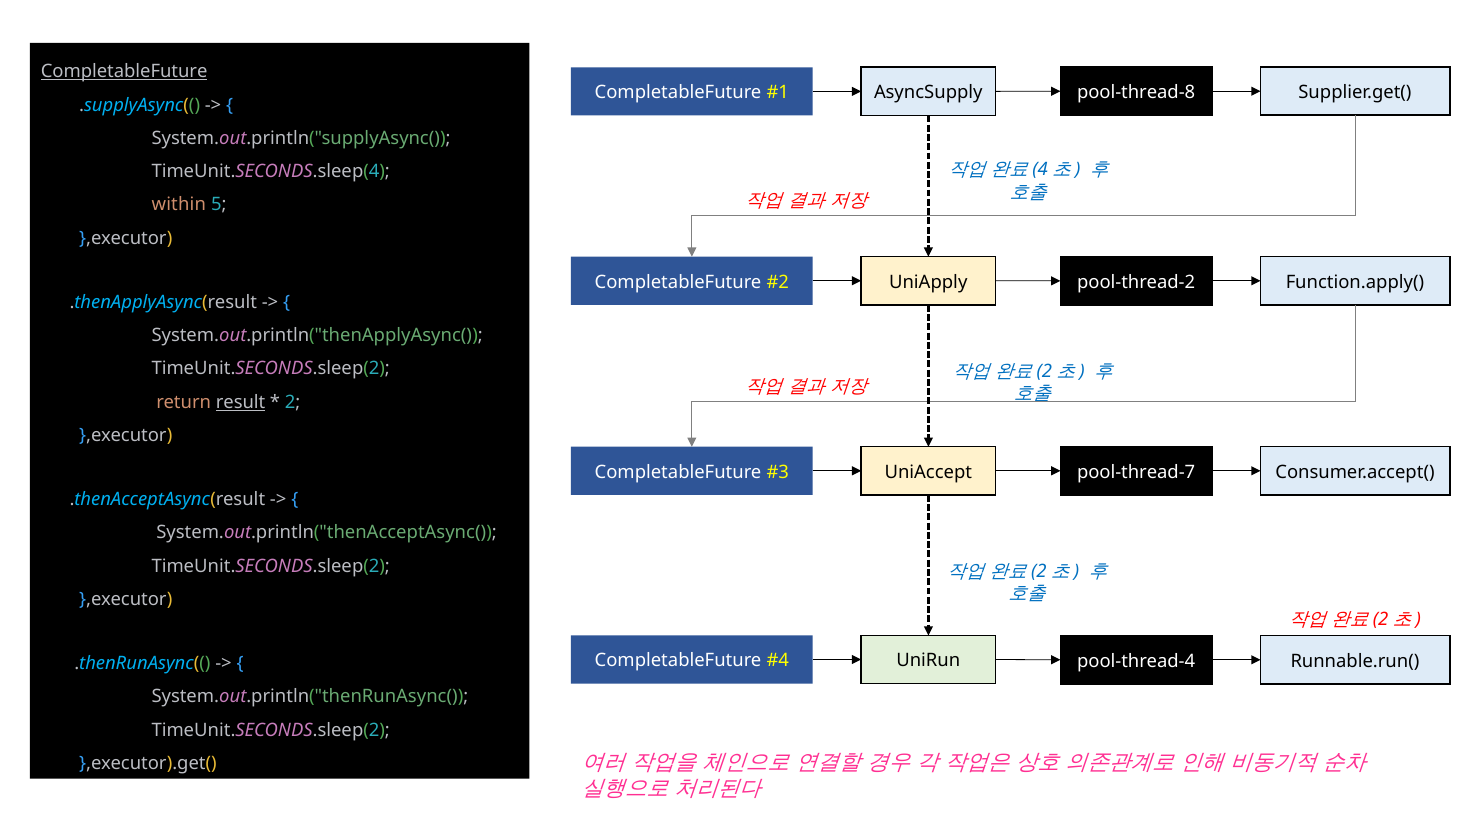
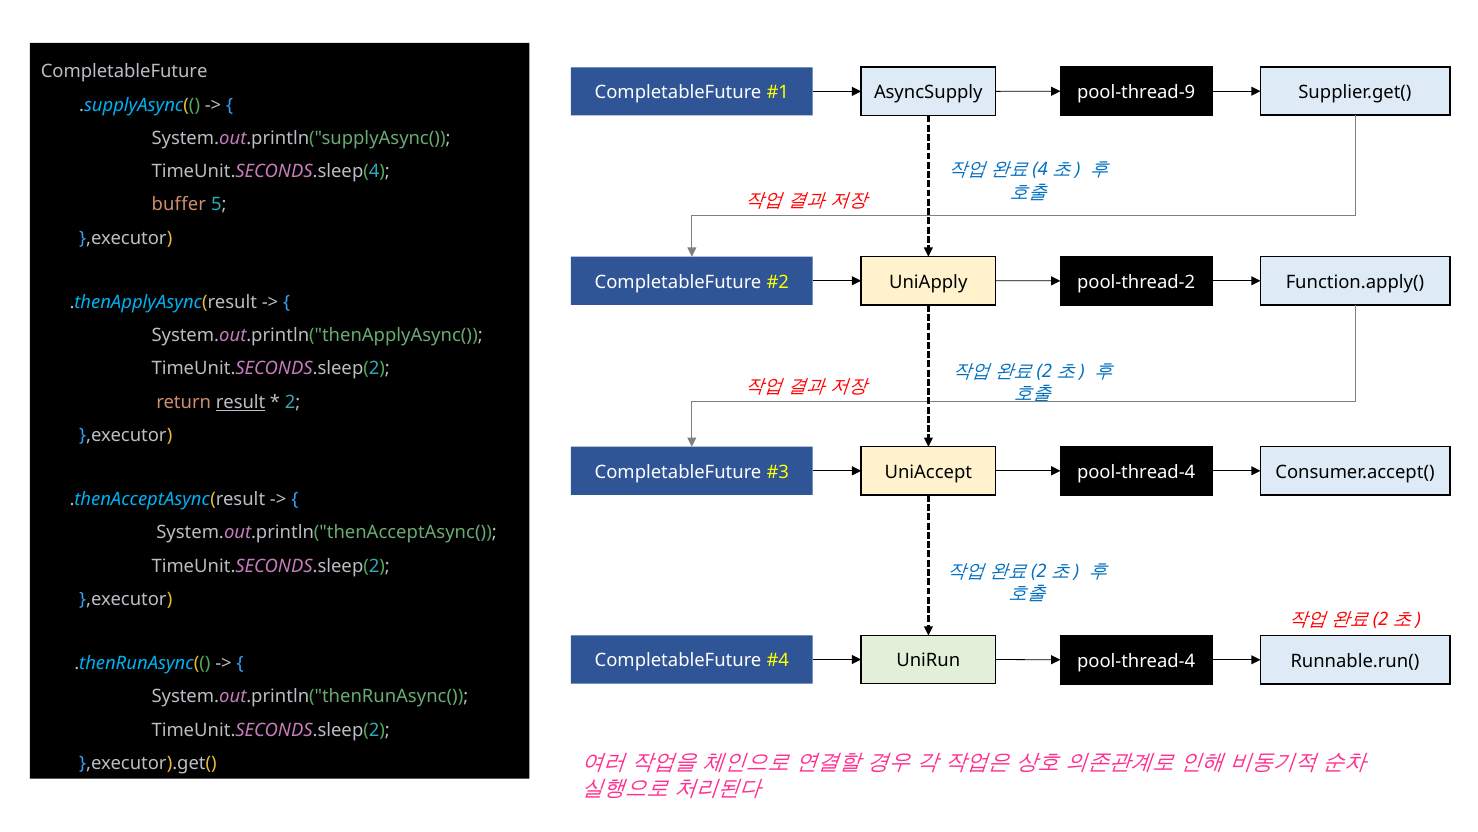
CompletableFuture at (124, 72) underline: present -> none
pool-thread-8: pool-thread-8 -> pool-thread-9
within: within -> buffer
pool-thread-7 at (1136, 472): pool-thread-7 -> pool-thread-4
